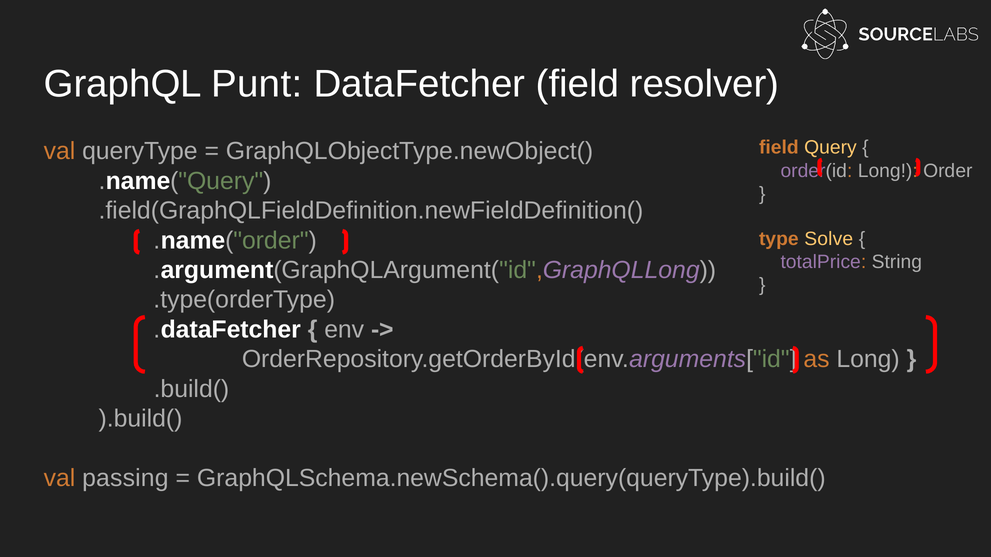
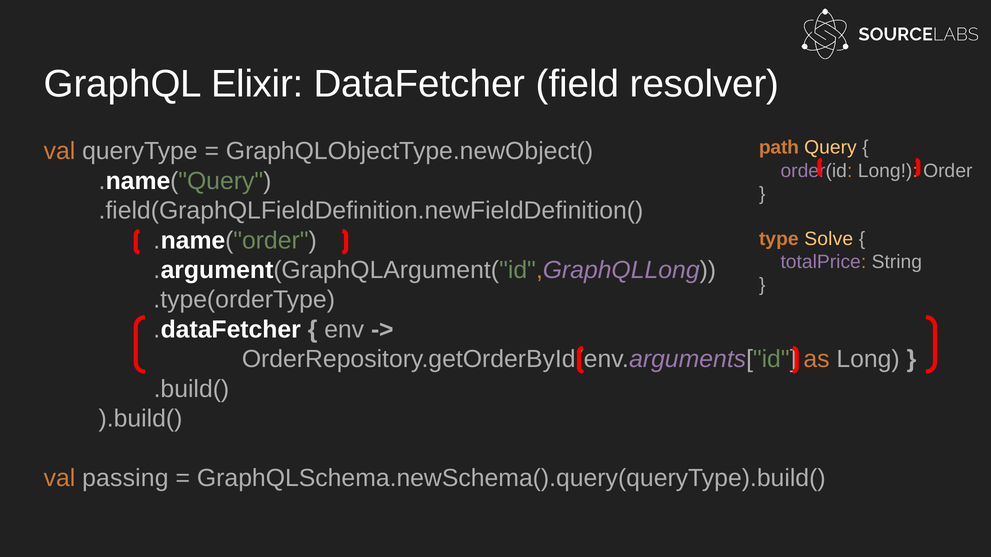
Punt: Punt -> Elixir
field at (779, 148): field -> path
